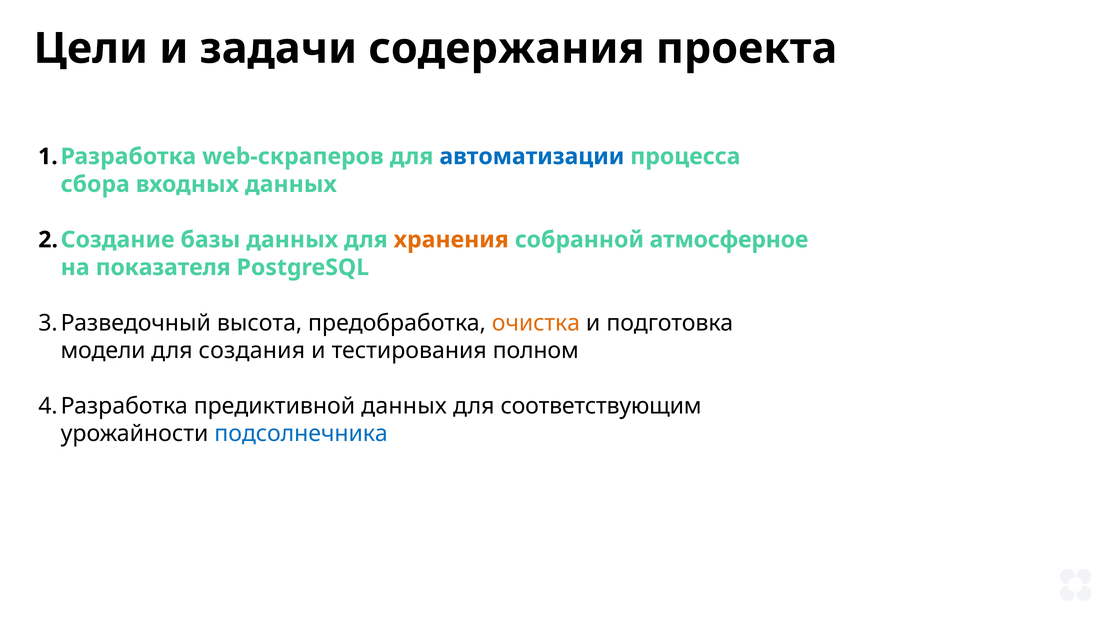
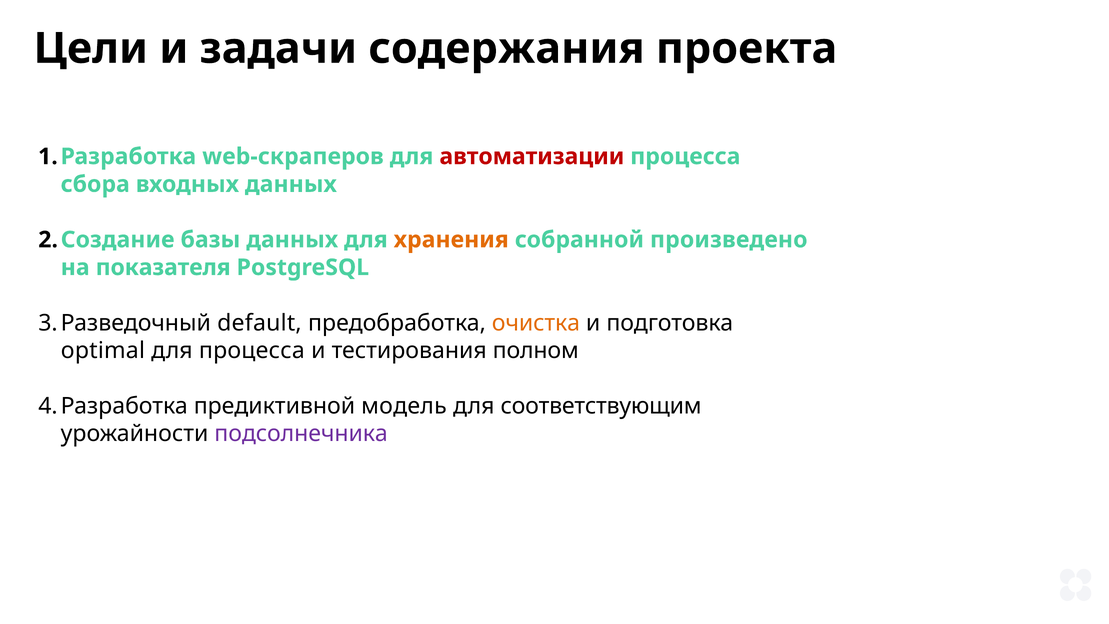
автоматизации colour: blue -> red
атмосферное: атмосферное -> произведено
высота: высота -> default
модели: модели -> optimal
для создания: создания -> процесса
предиктивной данных: данных -> модель
подсолнечника colour: blue -> purple
